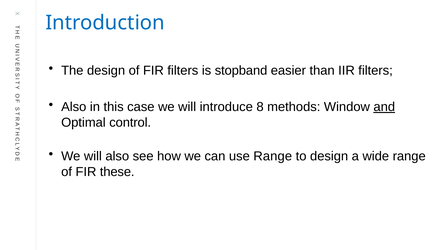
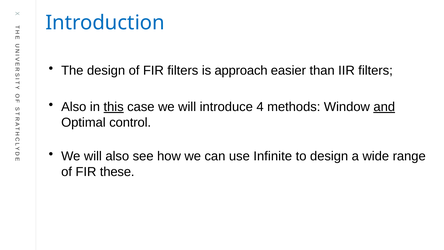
stopband: stopband -> approach
this underline: none -> present
8: 8 -> 4
use Range: Range -> Infinite
